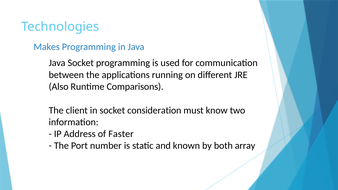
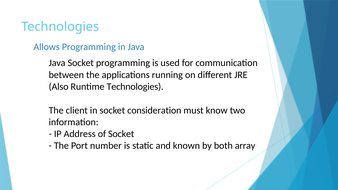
Makes: Makes -> Allows
Runtime Comparisons: Comparisons -> Technologies
of Faster: Faster -> Socket
